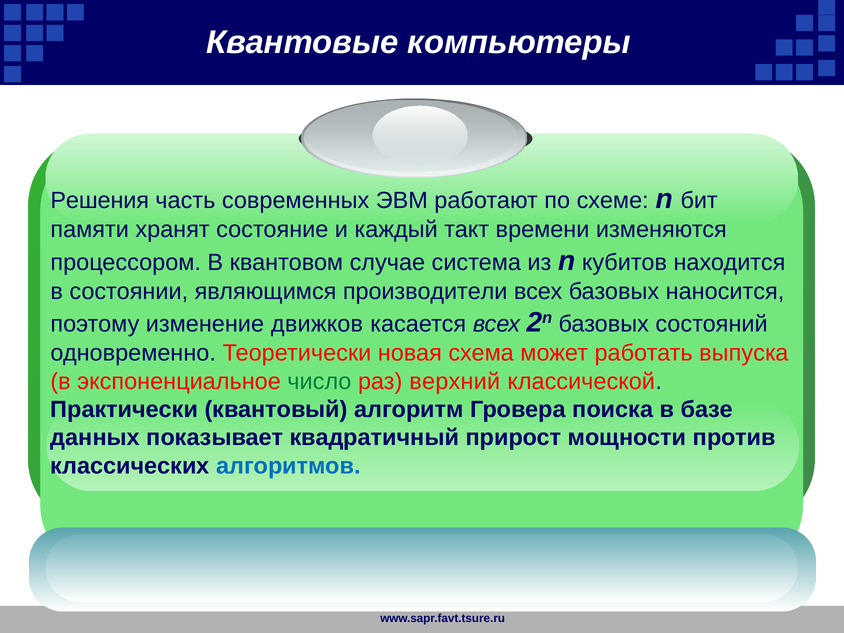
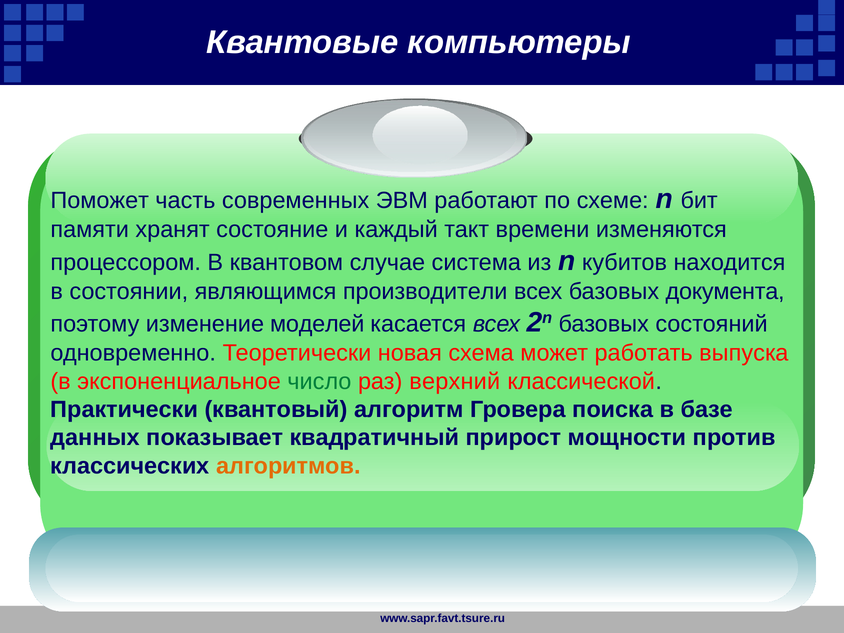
Решения: Решения -> Поможет
наносится: наносится -> документа
движков: движков -> моделей
алгоритмов colour: blue -> orange
